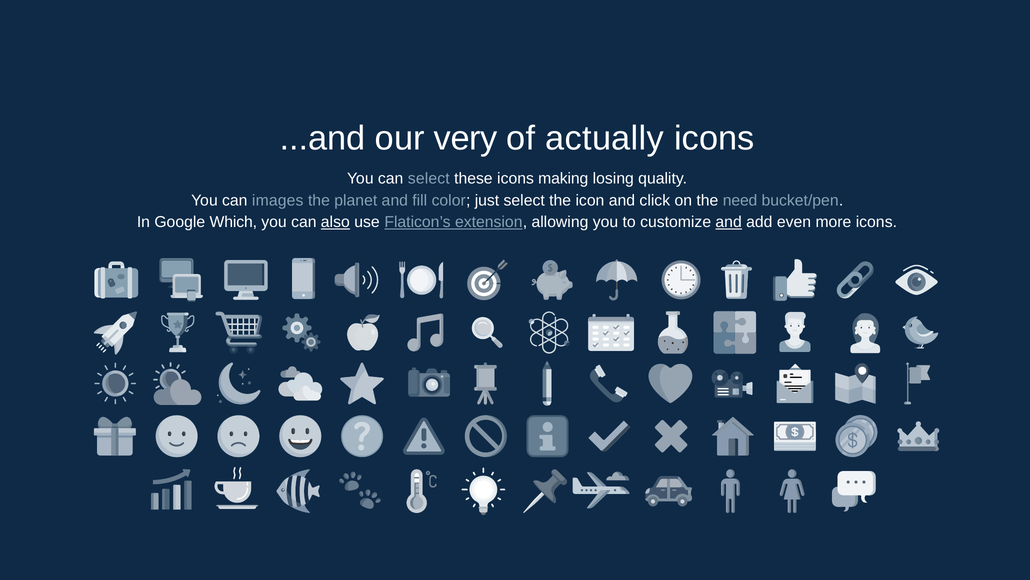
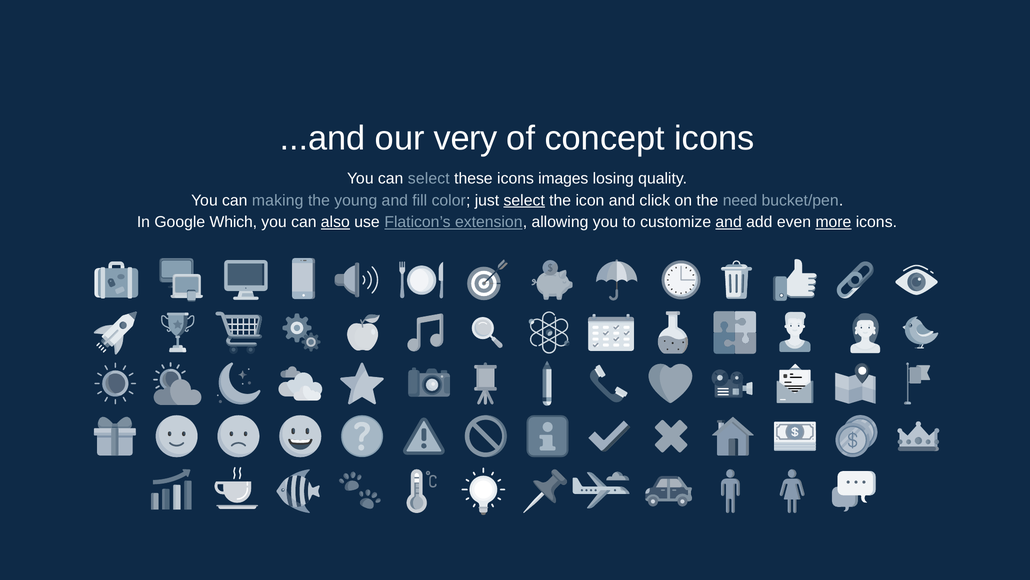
actually: actually -> concept
making: making -> images
images: images -> making
planet: planet -> young
select at (524, 200) underline: none -> present
more underline: none -> present
